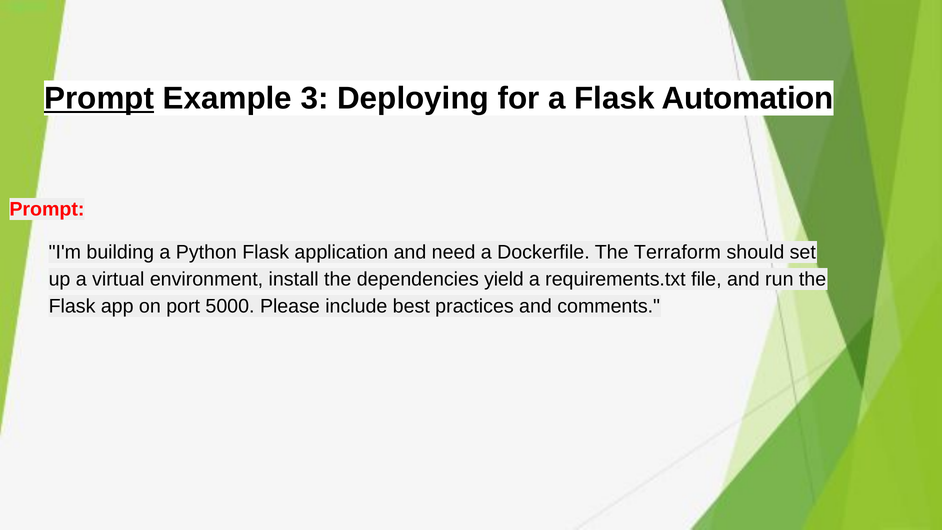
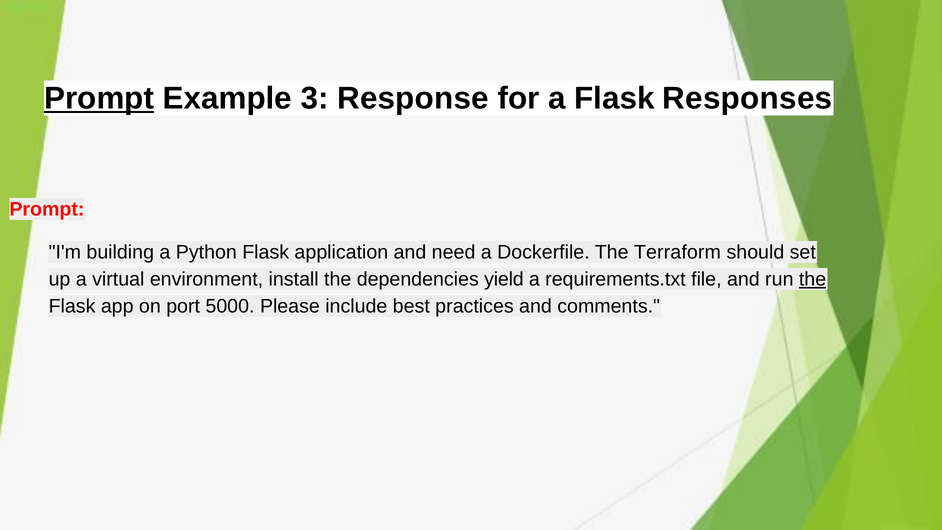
Deploying: Deploying -> Response
Automation: Automation -> Responses
the at (813, 279) underline: none -> present
